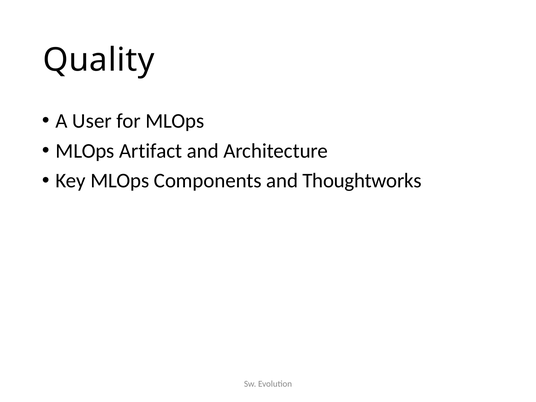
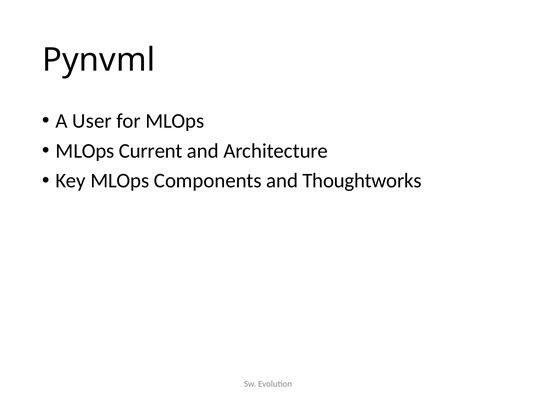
Quality: Quality -> Pynvml
Artifact: Artifact -> Current
